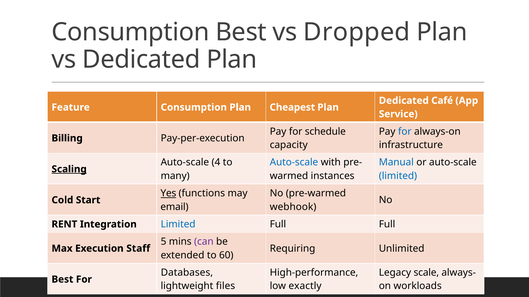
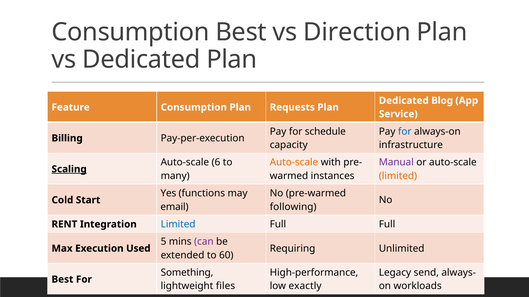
Dropped: Dropped -> Direction
Café: Café -> Blog
Cheapest: Cheapest -> Requests
4: 4 -> 6
Auto-scale at (294, 163) colour: blue -> orange
Manual colour: blue -> purple
limited at (398, 176) colour: blue -> orange
Yes underline: present -> none
webhook: webhook -> following
Staff: Staff -> Used
Databases: Databases -> Something
scale: scale -> send
